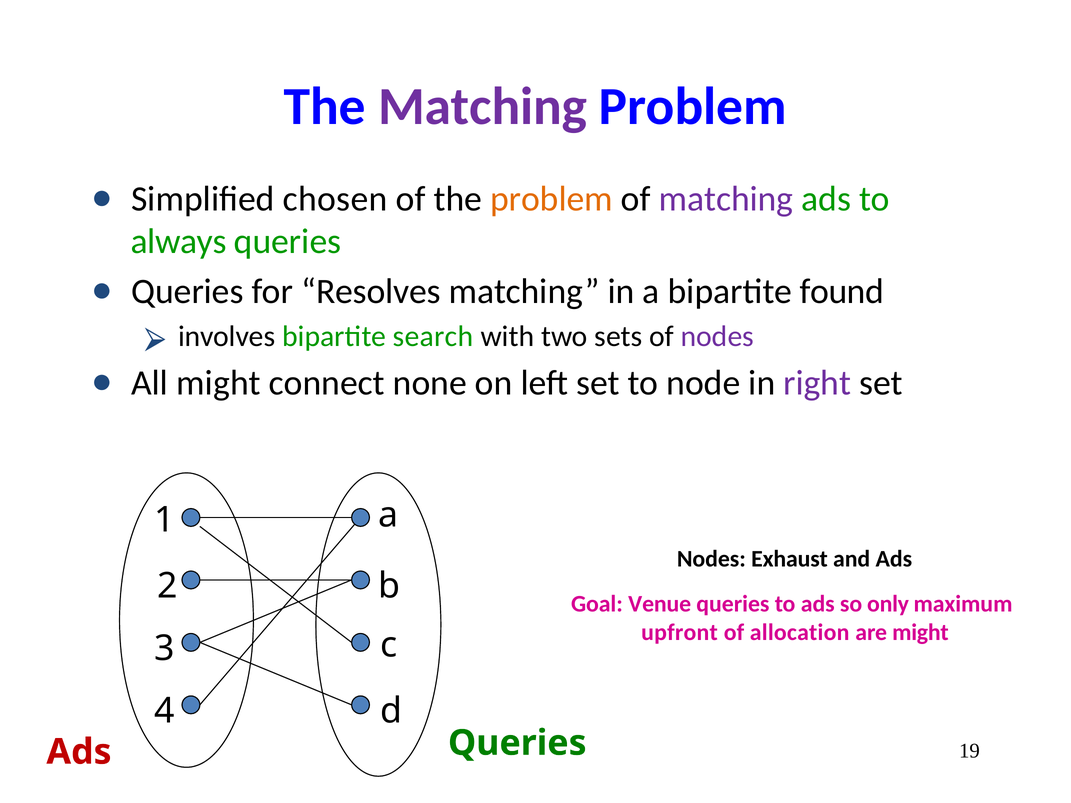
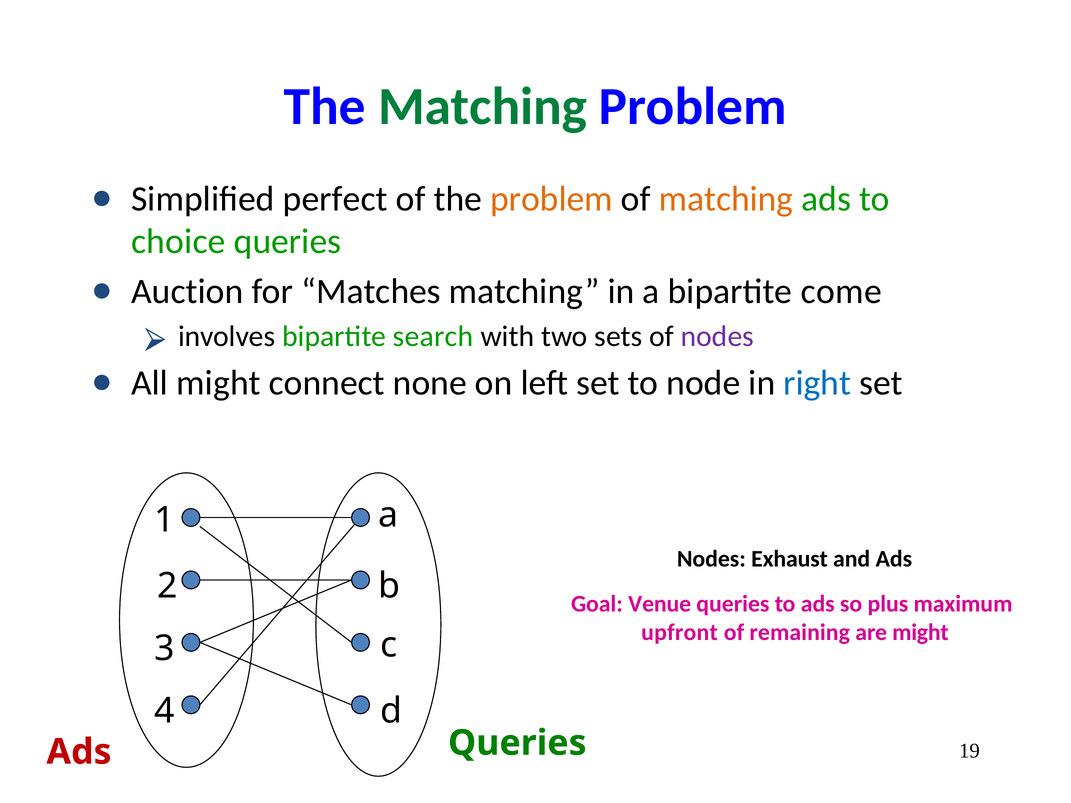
Matching at (483, 106) colour: purple -> green
chosen: chosen -> perfect
matching at (726, 199) colour: purple -> orange
always: always -> choice
Queries at (187, 292): Queries -> Auction
Resolves: Resolves -> Matches
found: found -> come
right colour: purple -> blue
only: only -> plus
allocation: allocation -> remaining
